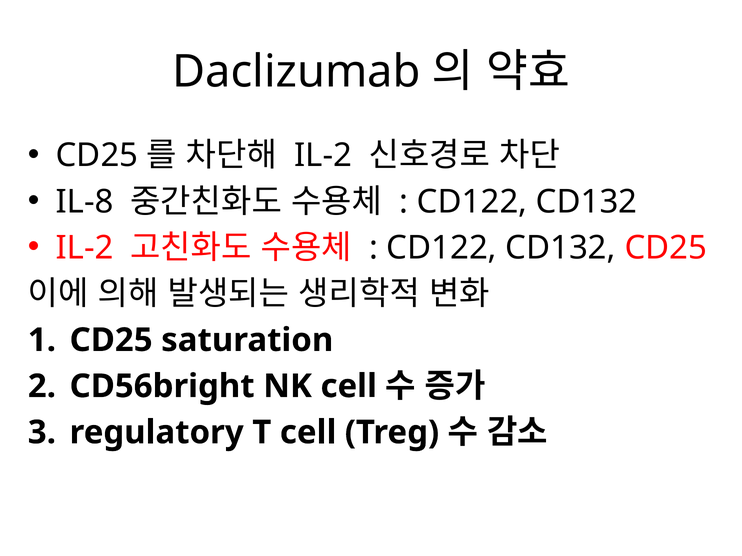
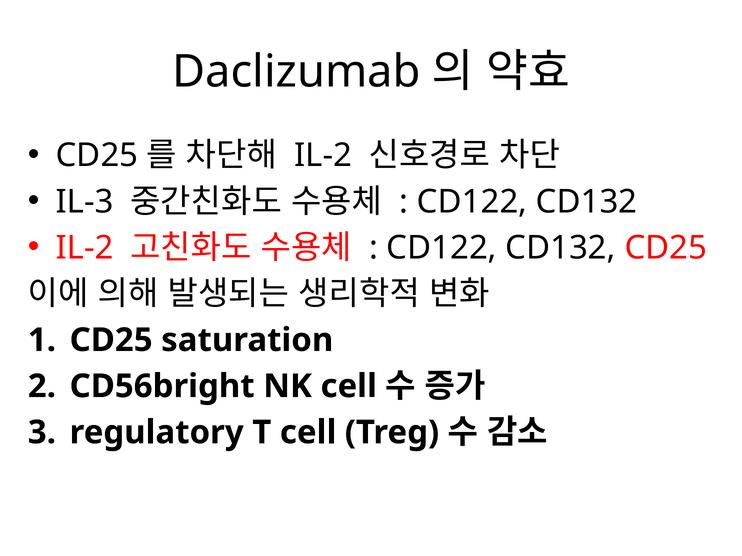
IL-8: IL-8 -> IL-3
